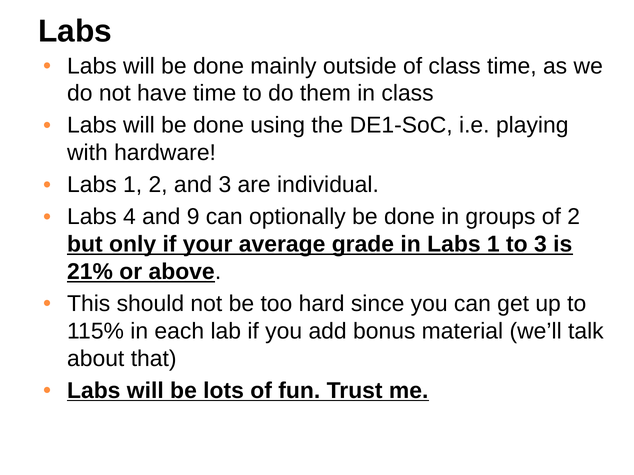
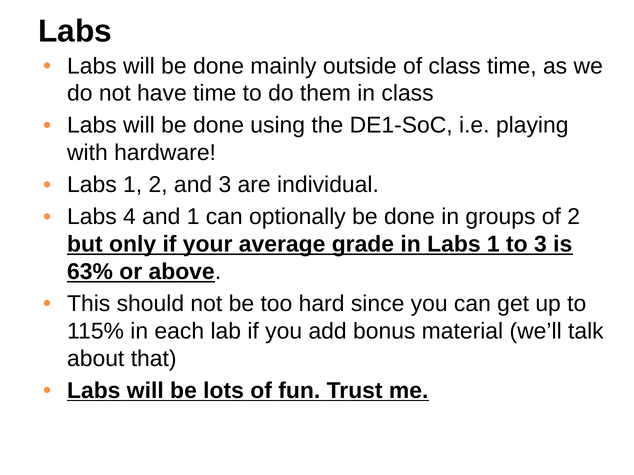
and 9: 9 -> 1
21%: 21% -> 63%
